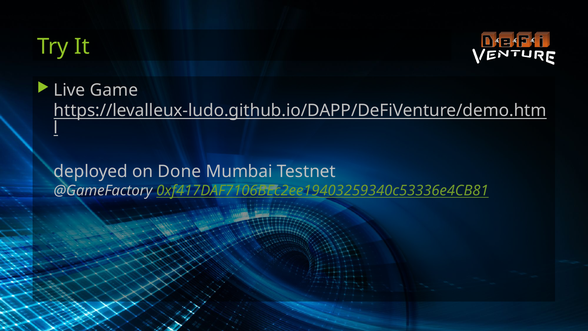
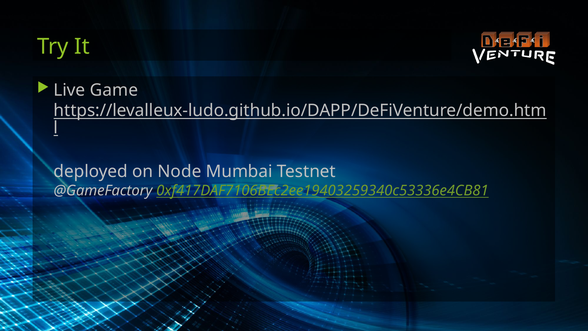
Done: Done -> Node
